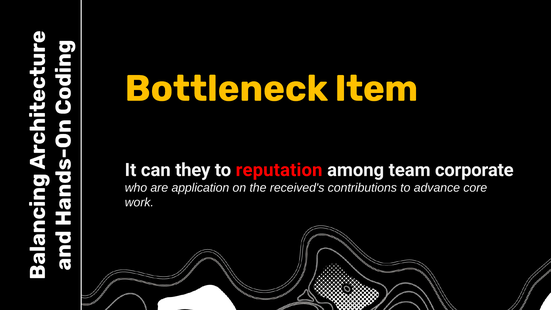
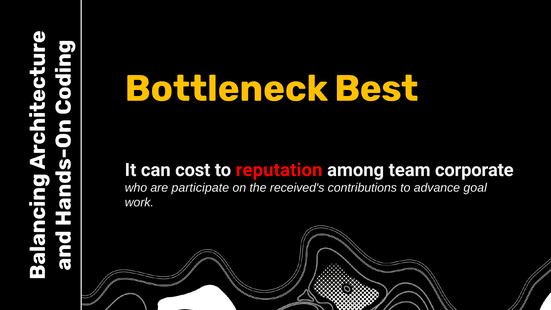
Item: Item -> Best
they: they -> cost
application: application -> participate
core: core -> goal
